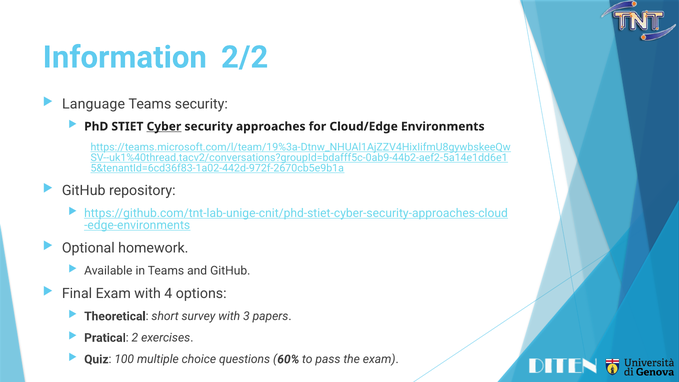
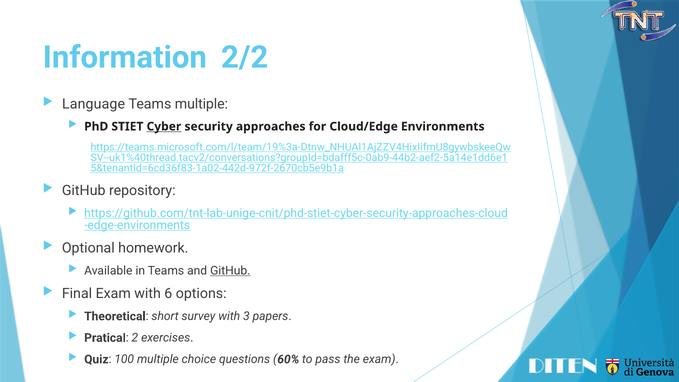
Teams security: security -> multiple
GitHub at (230, 271) underline: none -> present
4: 4 -> 6
